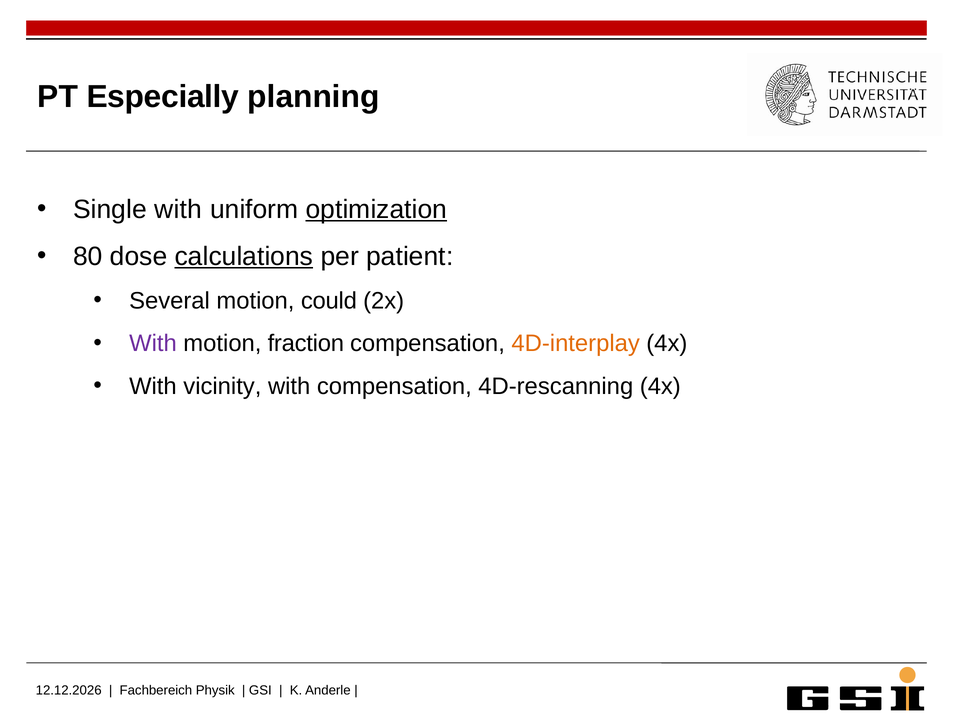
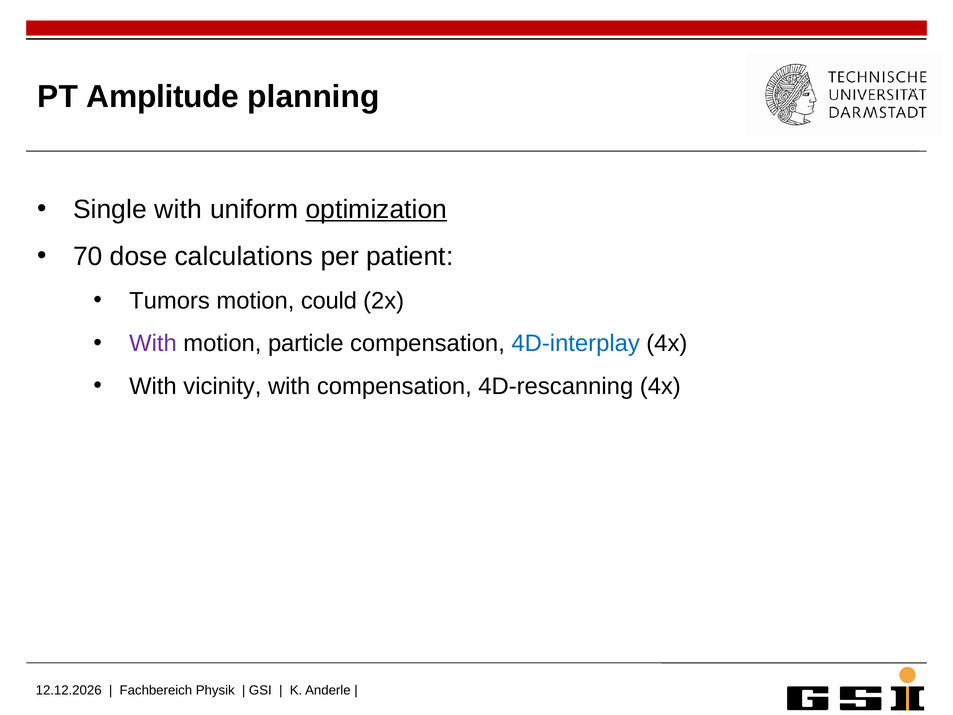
Especially: Especially -> Amplitude
80: 80 -> 70
calculations underline: present -> none
Several: Several -> Tumors
fraction: fraction -> particle
4D-interplay colour: orange -> blue
